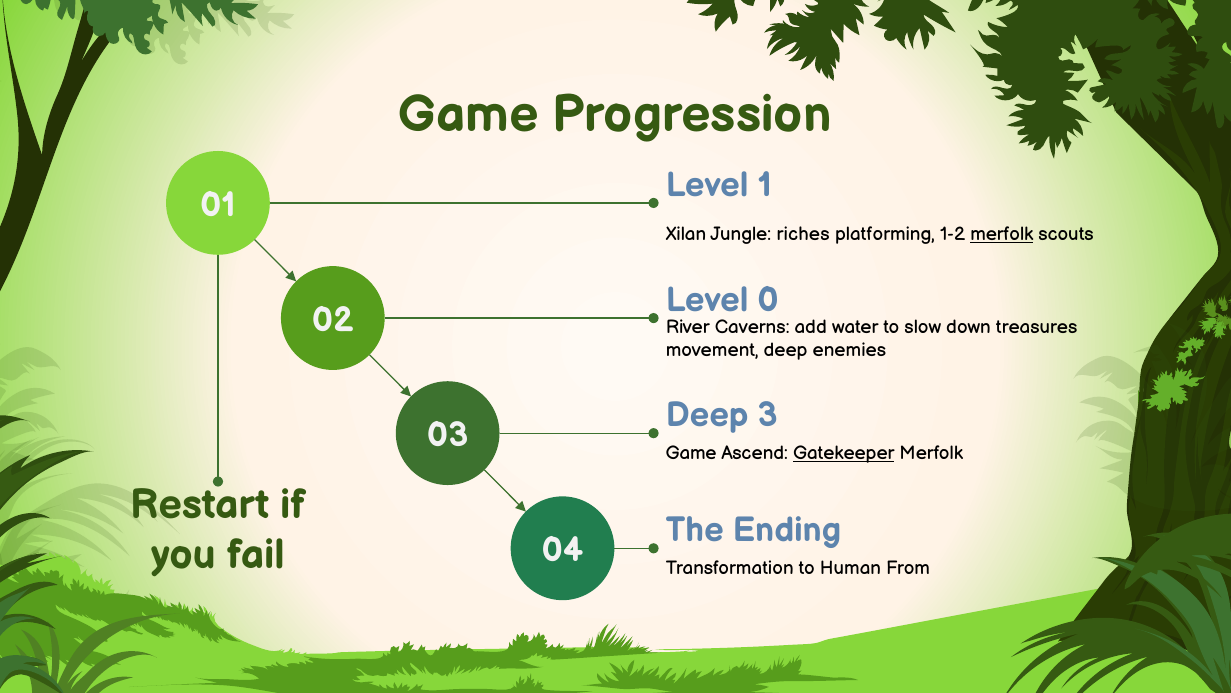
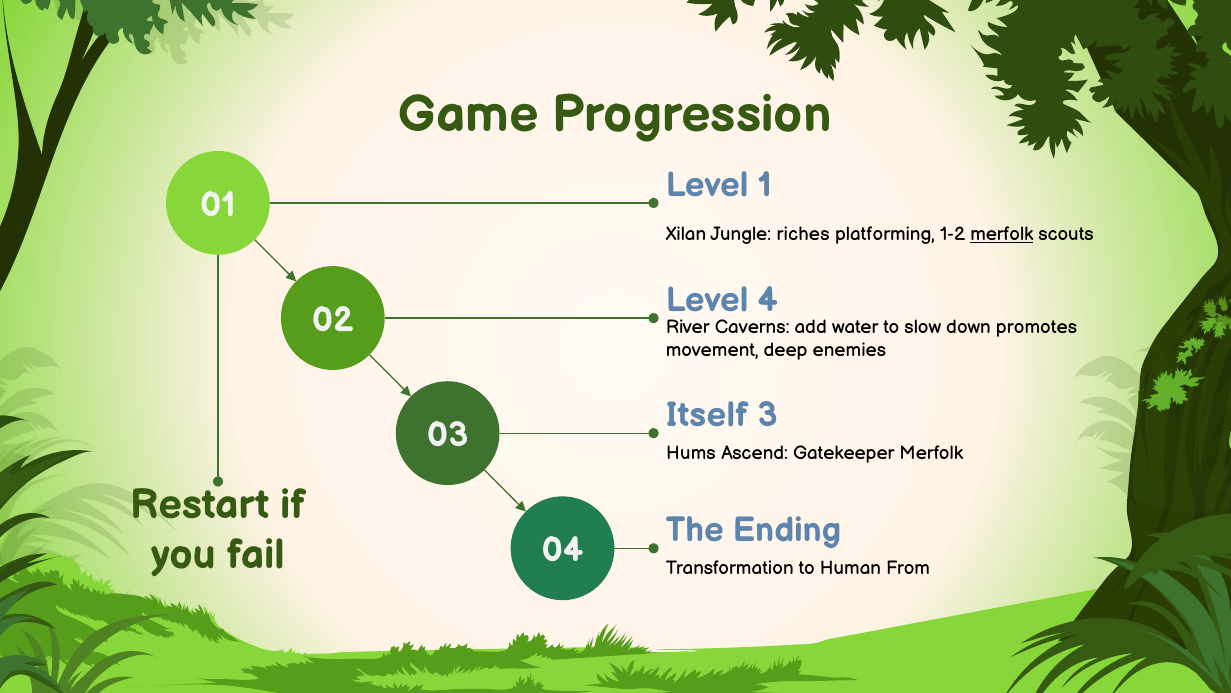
0: 0 -> 4
treasures: treasures -> promotes
Deep at (707, 415): Deep -> Itself
Game at (691, 453): Game -> Hums
Gatekeeper underline: present -> none
